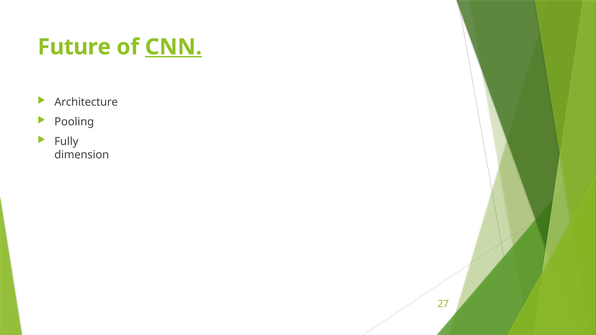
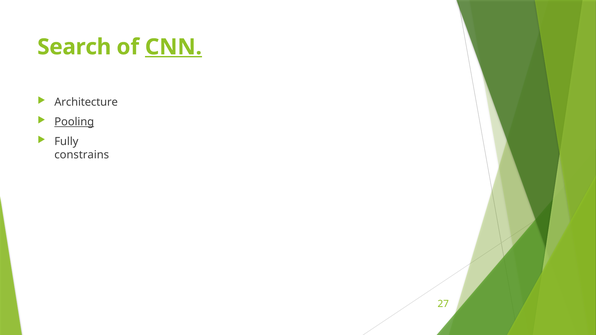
Future: Future -> Search
Pooling underline: none -> present
dimension: dimension -> constrains
